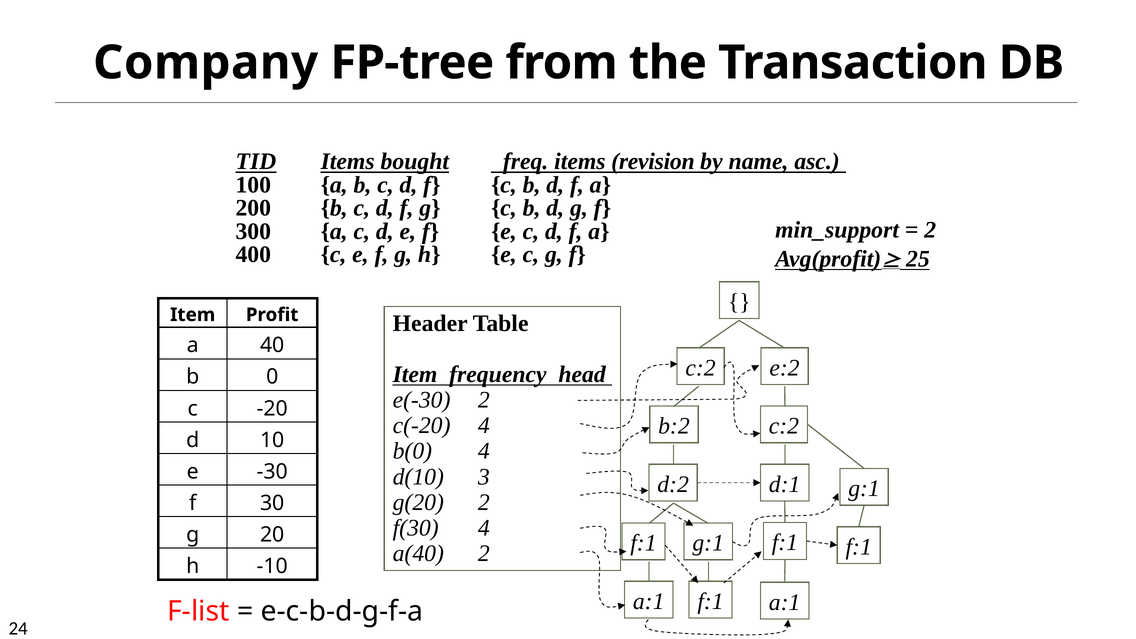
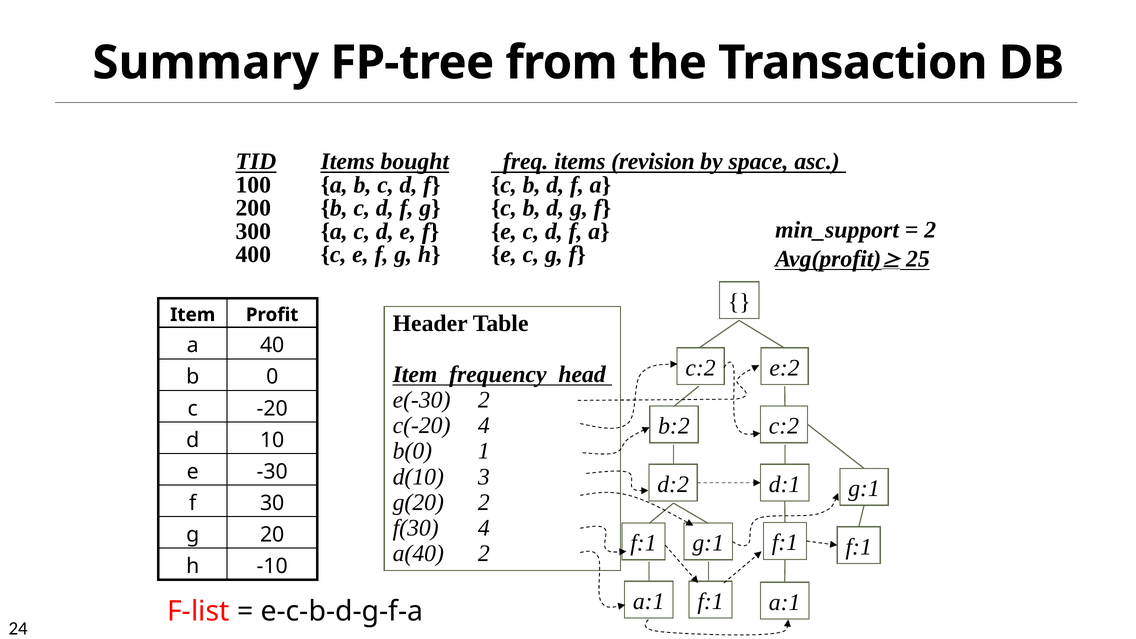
Company: Company -> Summary
name: name -> space
b(0 4: 4 -> 1
